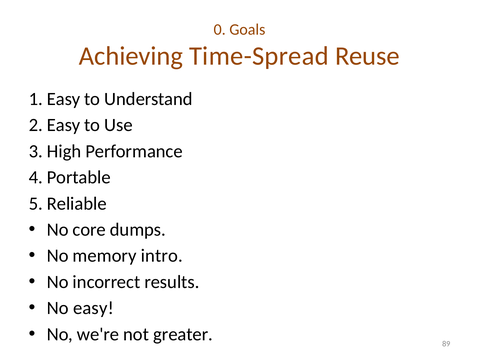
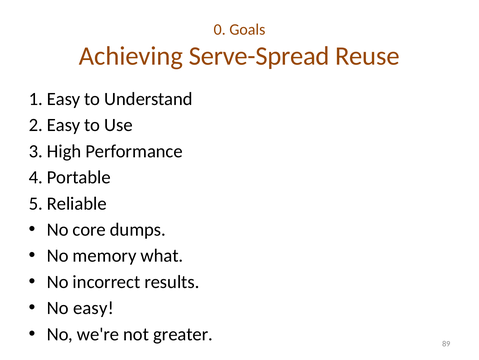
Time-Spread: Time-Spread -> Serve-Spread
intro: intro -> what
